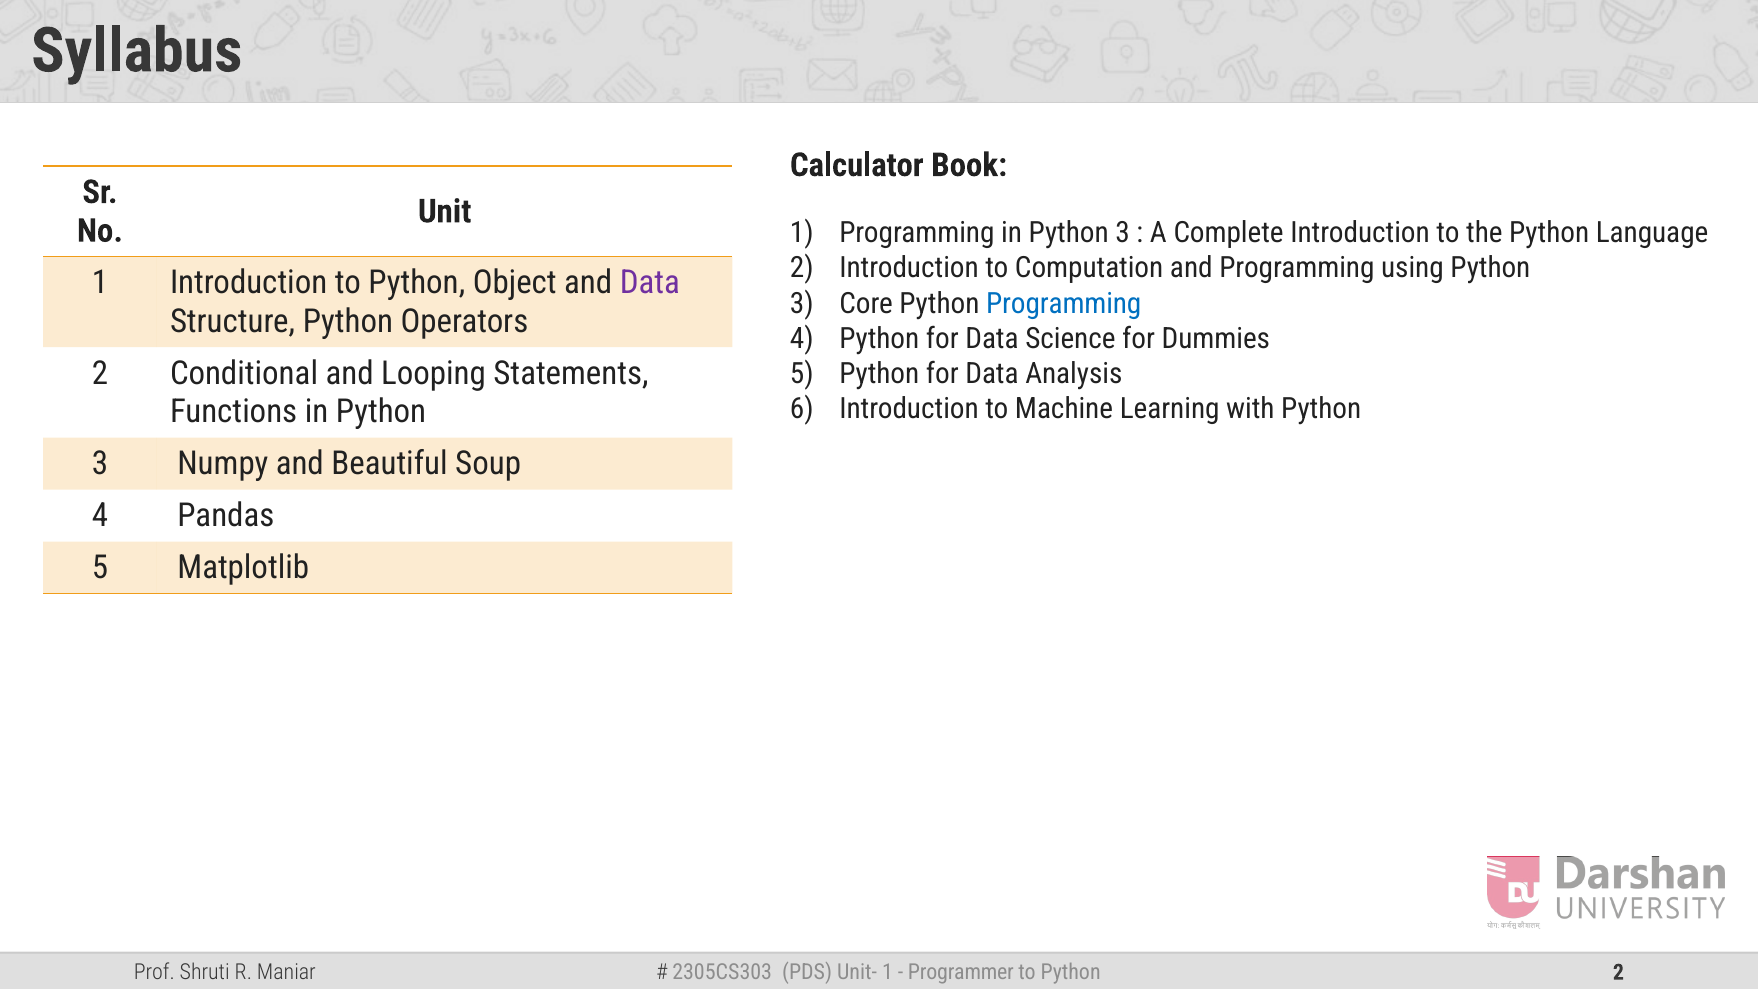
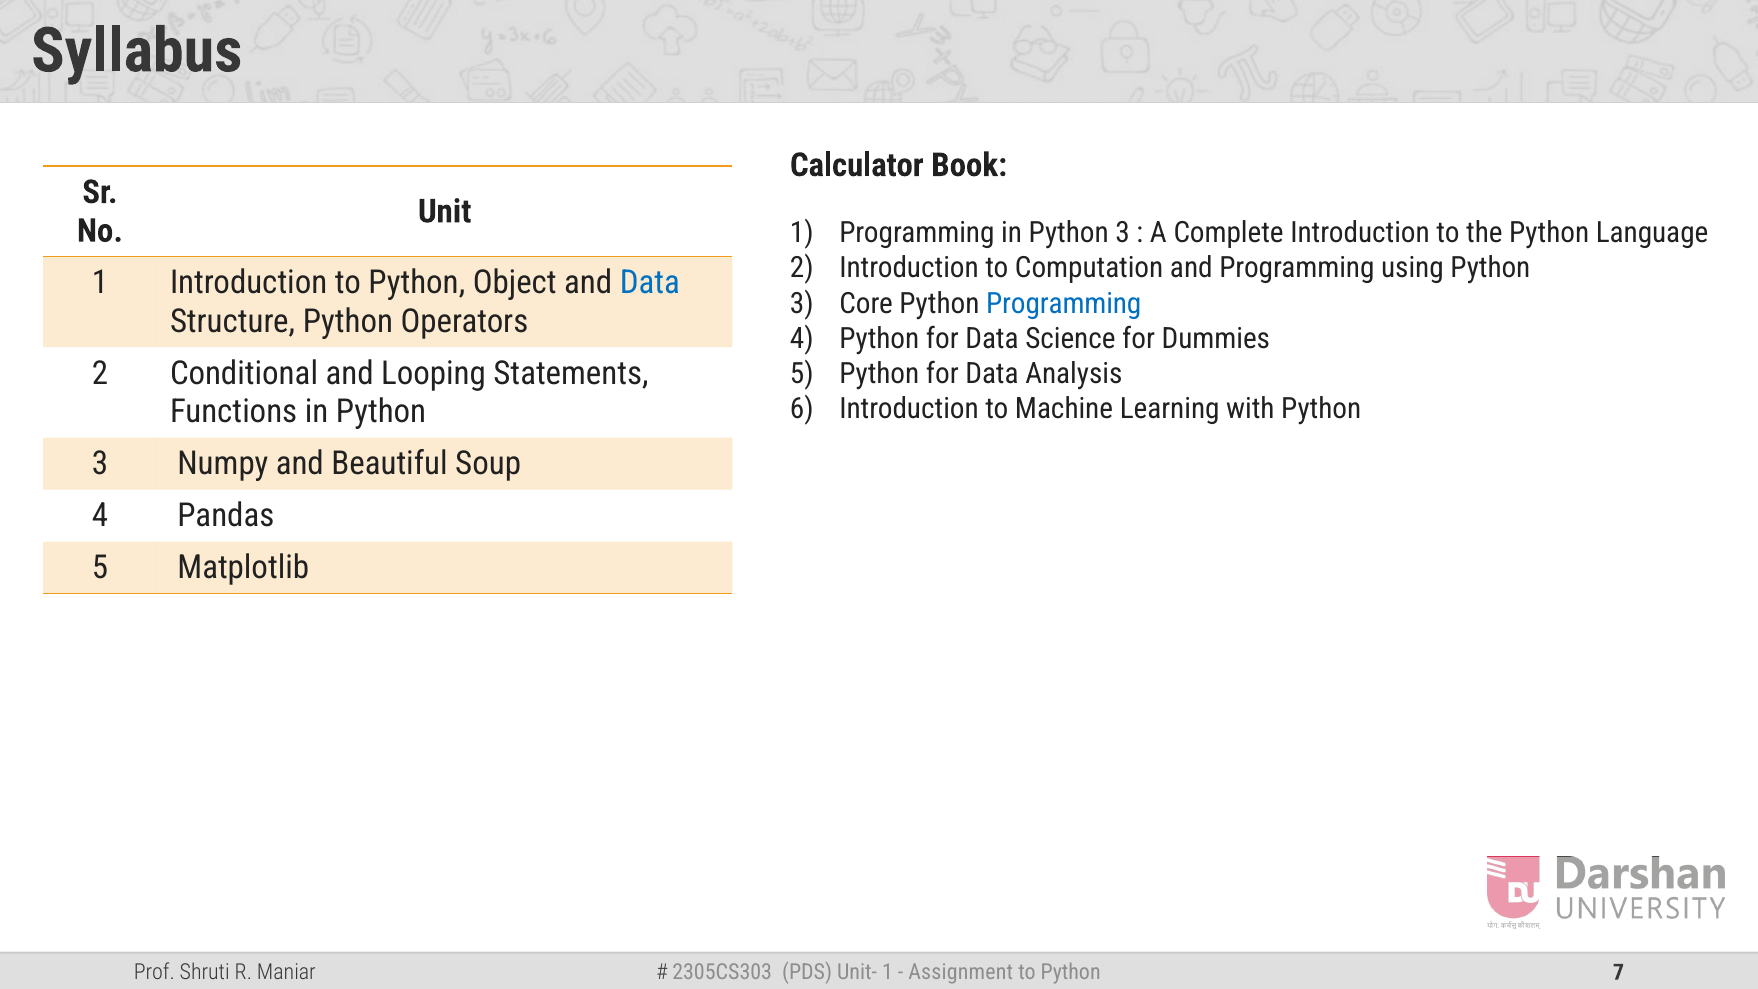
Data at (650, 283) colour: purple -> blue
Programmer: Programmer -> Assignment
Python 2: 2 -> 7
